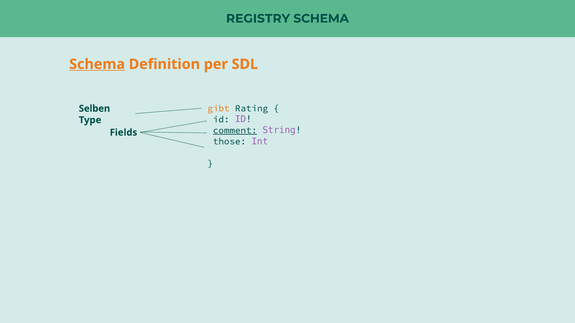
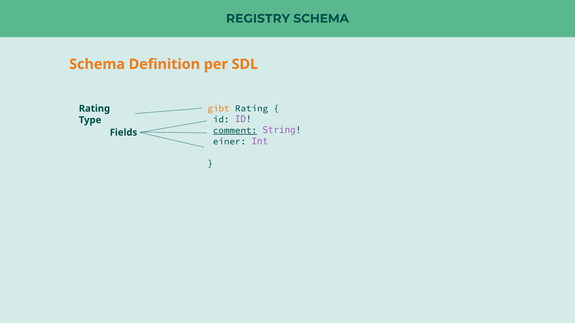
Schema at (97, 64) underline: present -> none
Selben at (94, 109): Selben -> Rating
those: those -> einer
